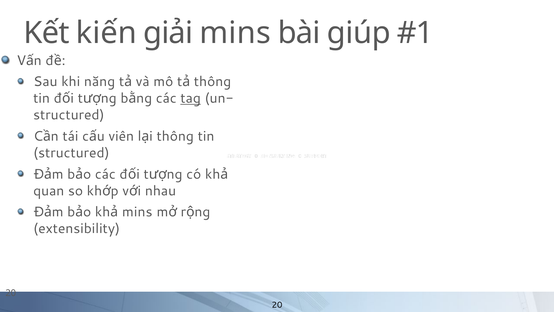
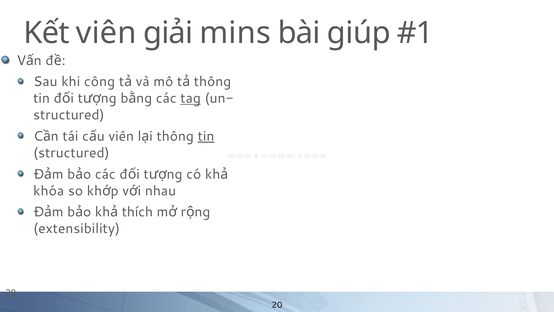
Kết kiến: kiến -> viên
năng: năng -> công
tin at (206, 136) underline: none -> present
quan: quan -> khóa
mins at (137, 212): mins -> thích
